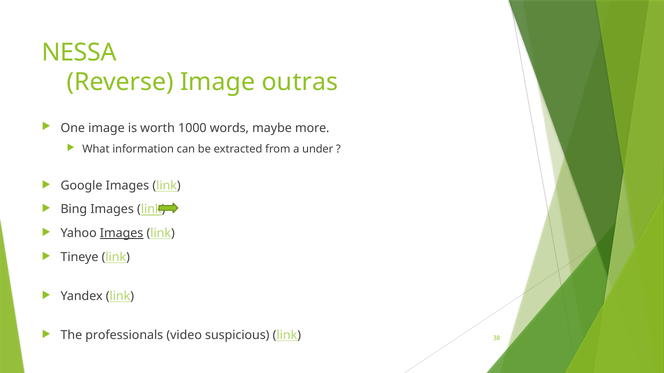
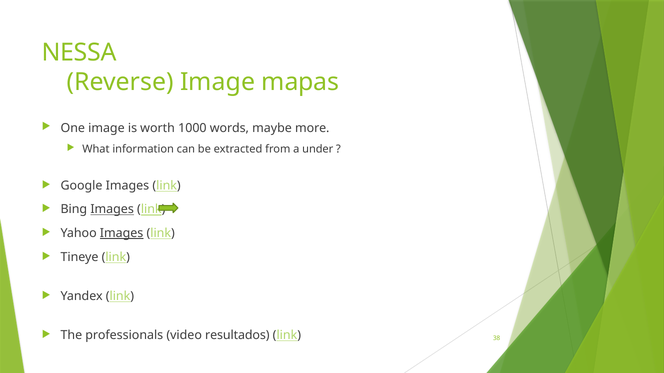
outras: outras -> mapas
Images at (112, 210) underline: none -> present
suspicious: suspicious -> resultados
